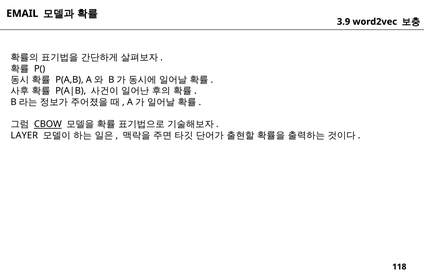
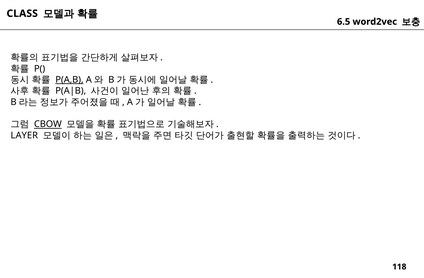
EMAIL: EMAIL -> CLASS
3.9: 3.9 -> 6.5
P(A,B underline: none -> present
